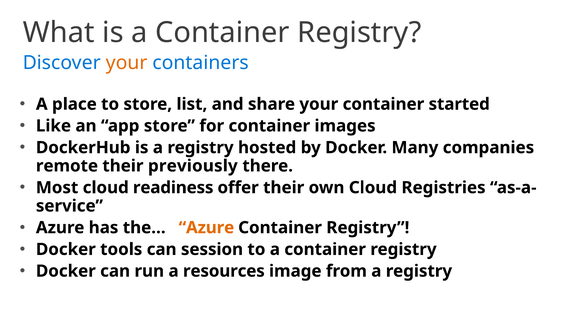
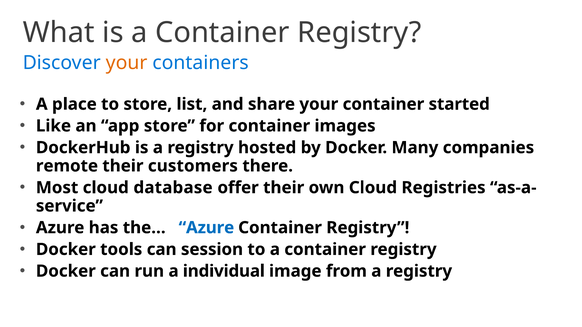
previously: previously -> customers
readiness: readiness -> database
Azure at (206, 228) colour: orange -> blue
resources: resources -> individual
